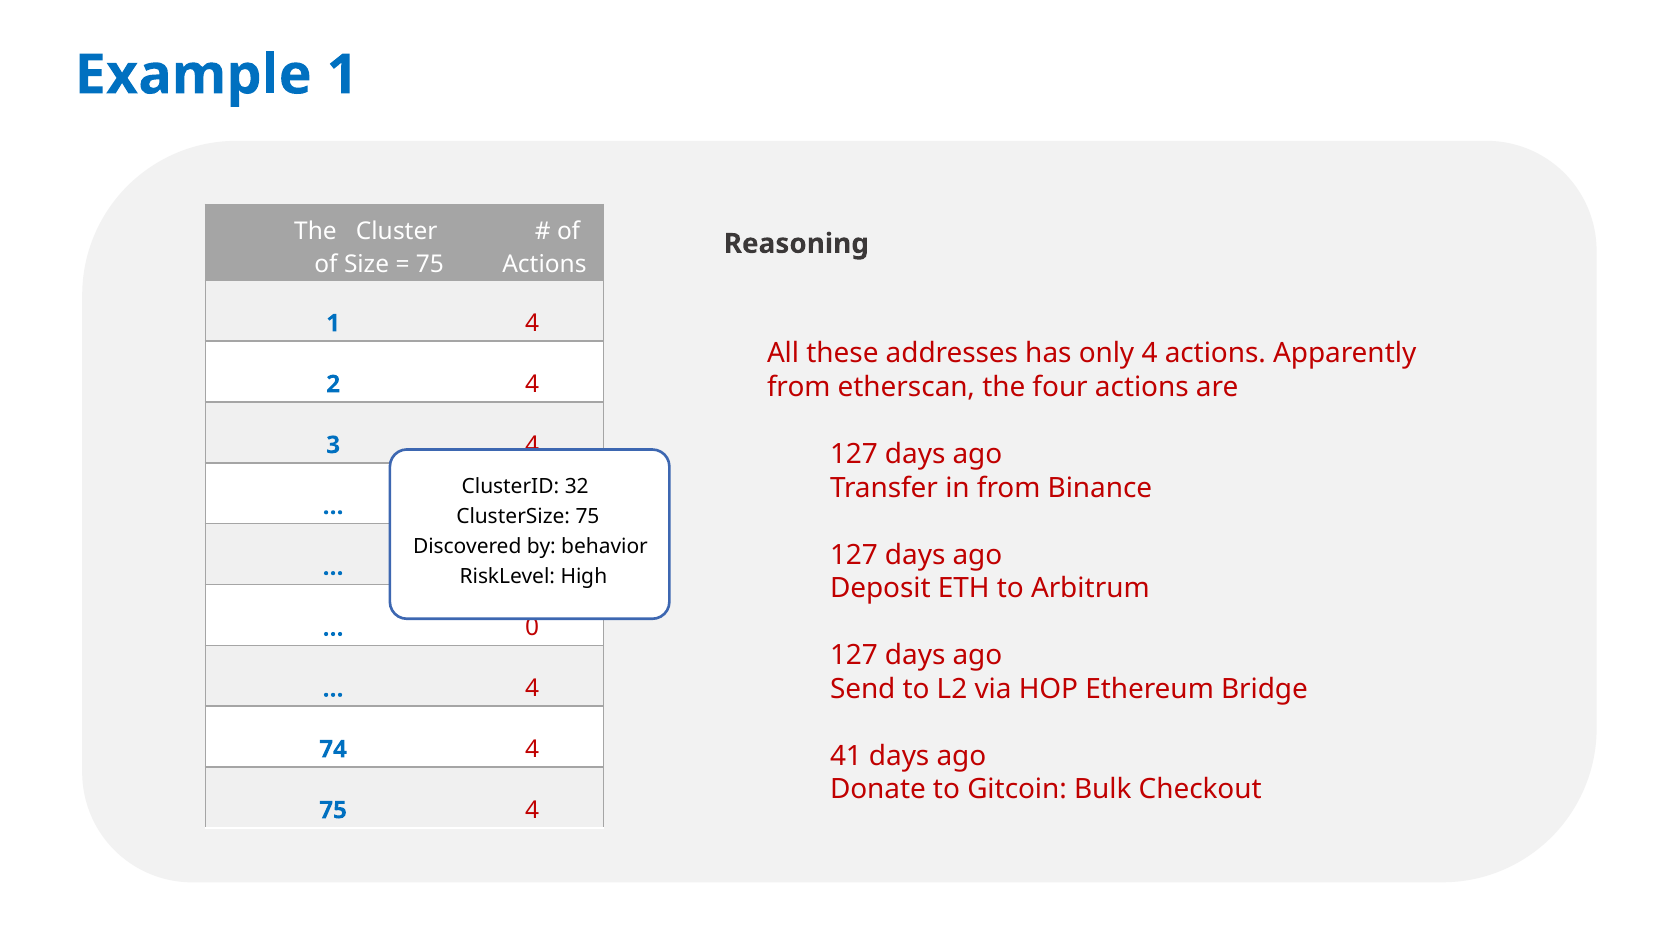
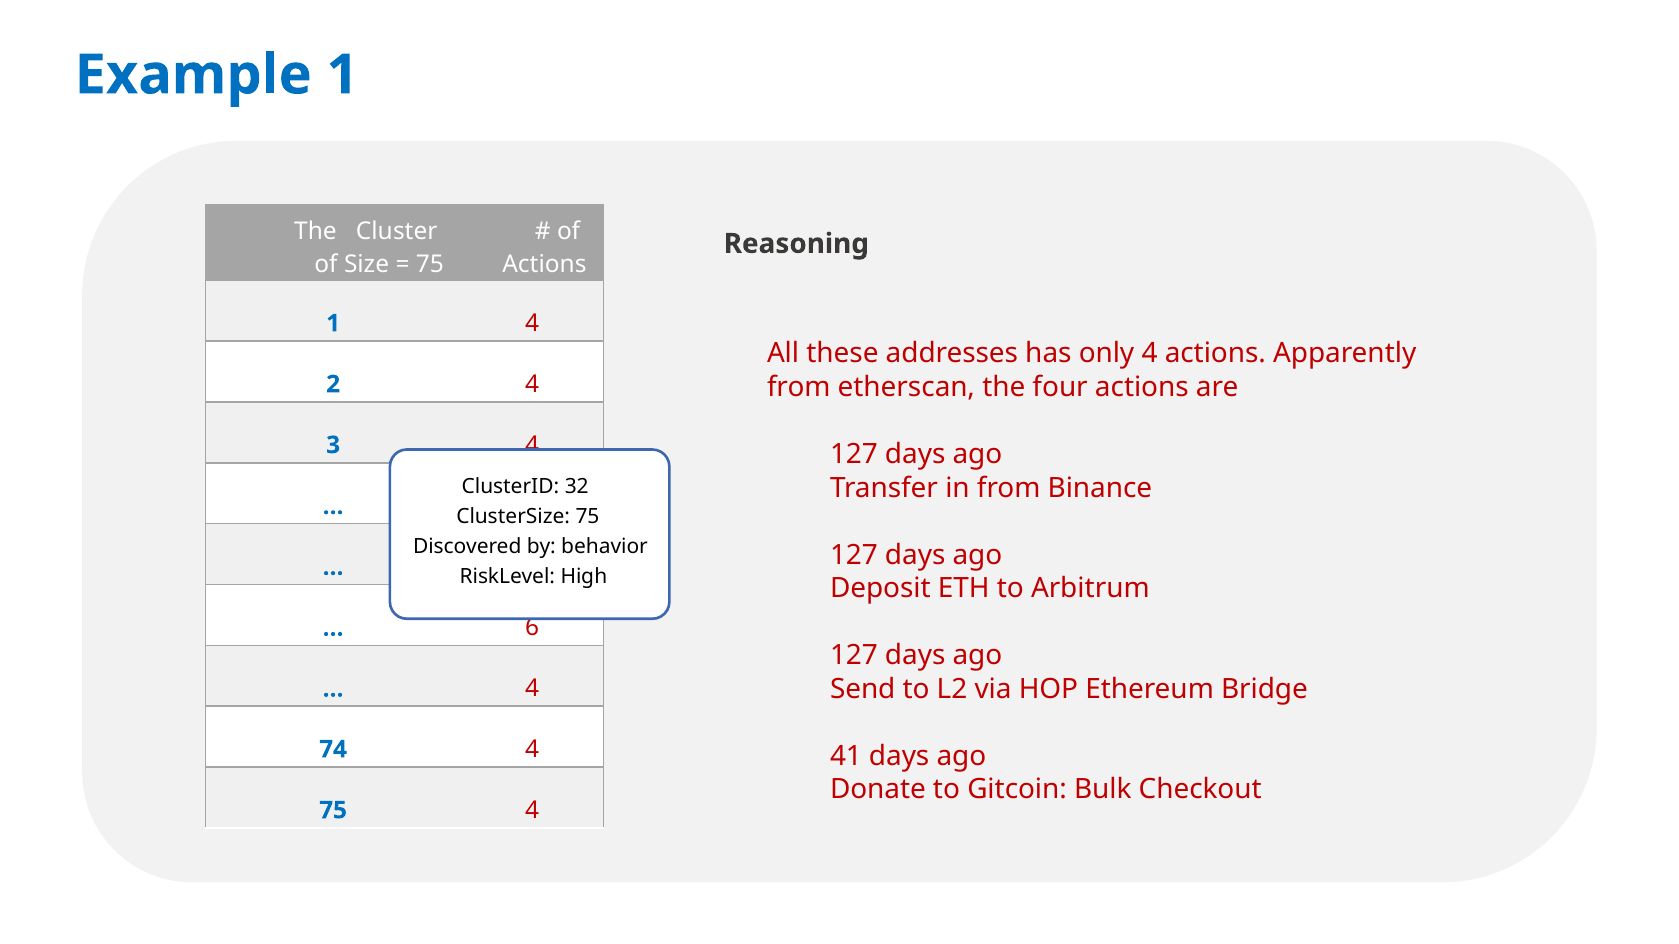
0: 0 -> 6
